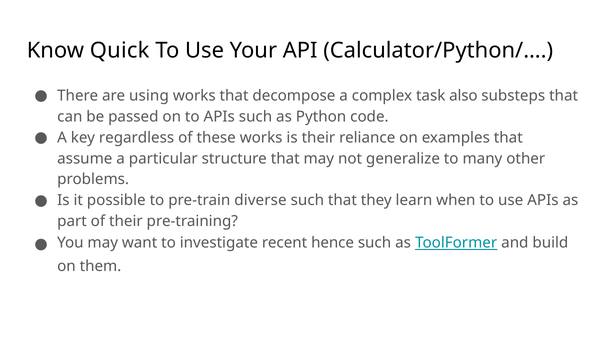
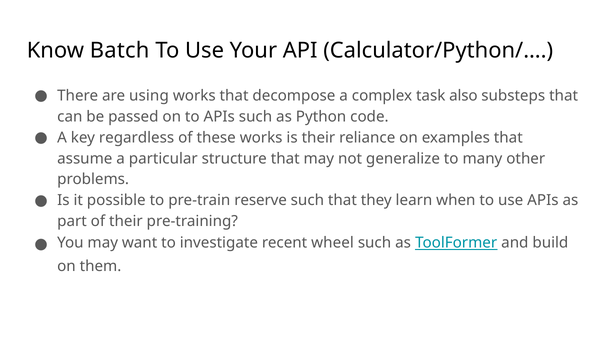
Quick: Quick -> Batch
diverse: diverse -> reserve
hence: hence -> wheel
